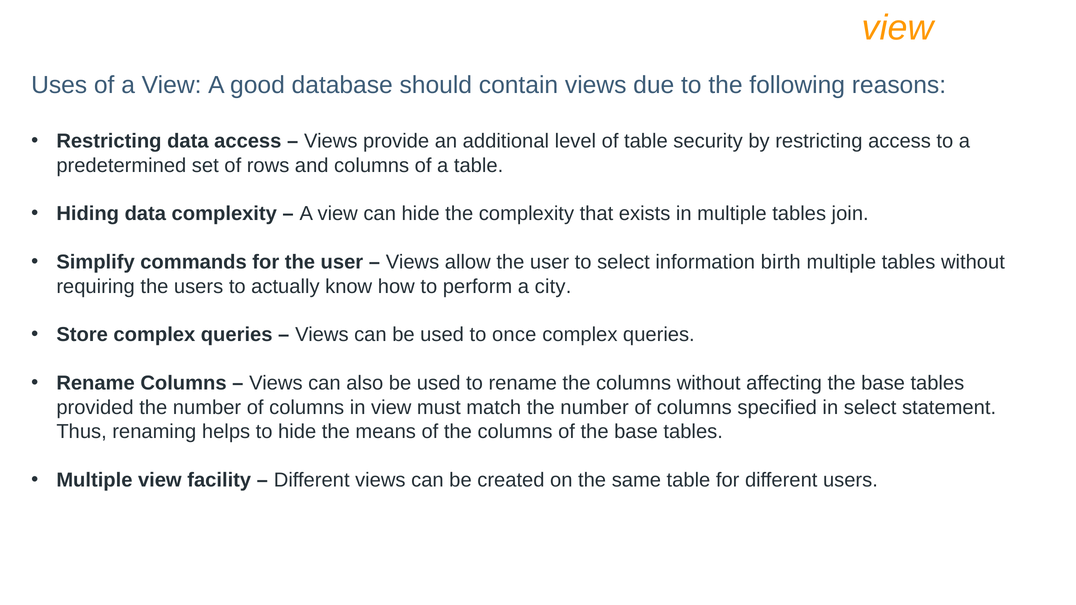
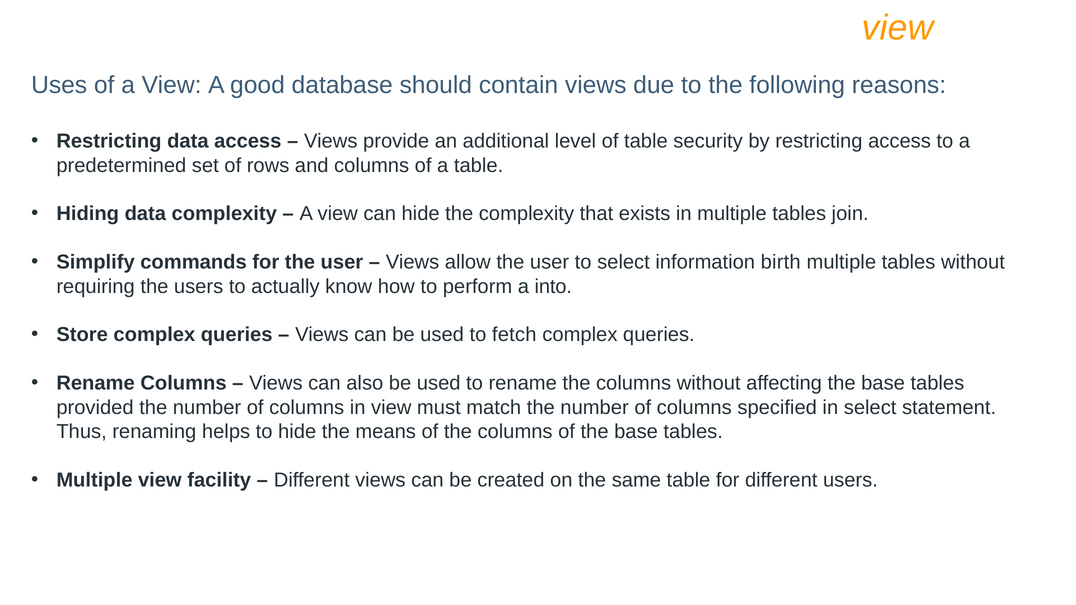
city: city -> into
once: once -> fetch
